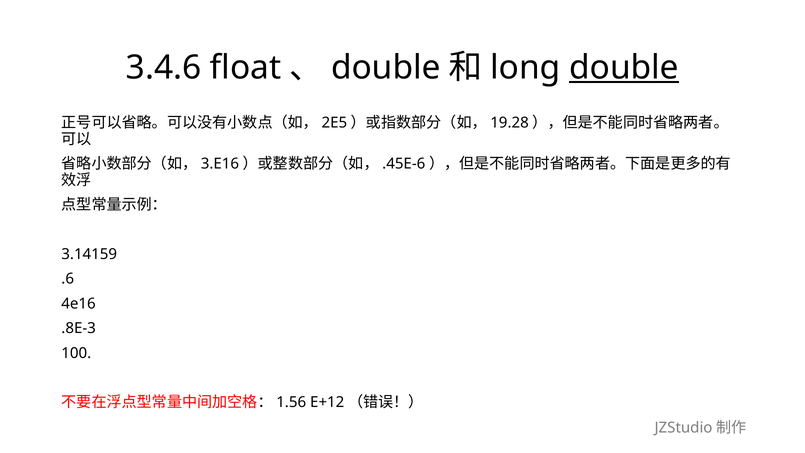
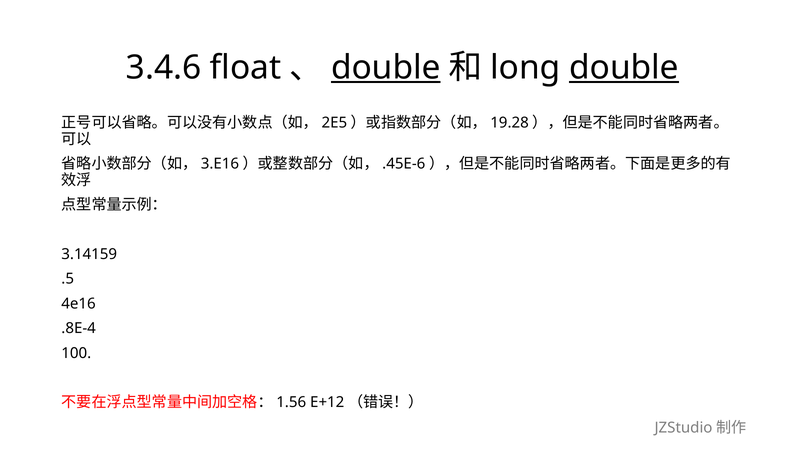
double at (386, 68) underline: none -> present
.6: .6 -> .5
.8E-3: .8E-3 -> .8E-4
